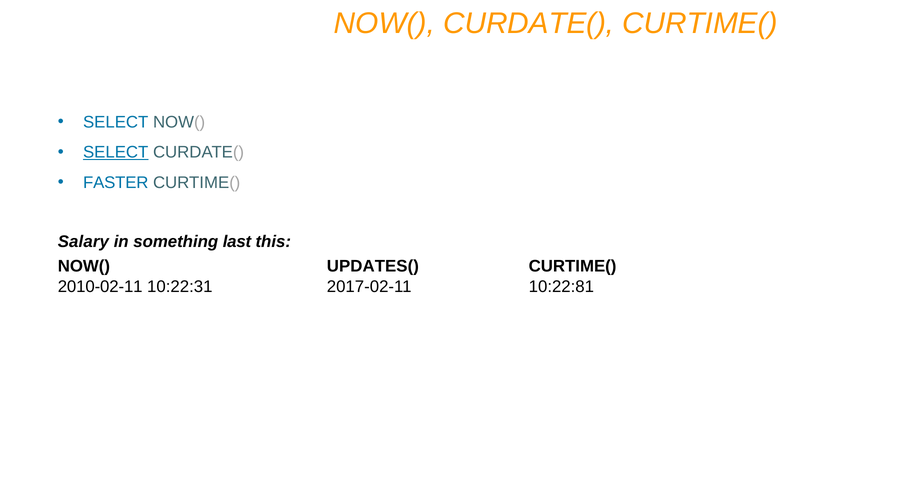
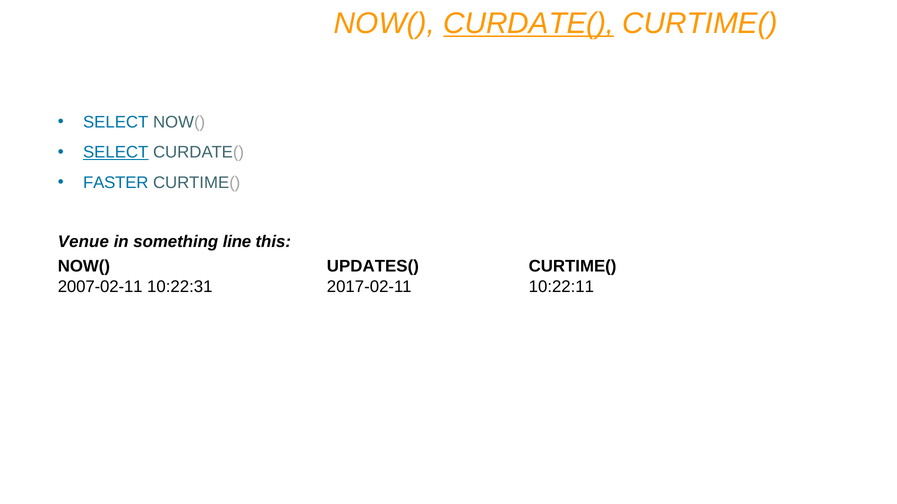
CURDATE( at (529, 23) underline: none -> present
Salary: Salary -> Venue
last: last -> line
2010-02-11: 2010-02-11 -> 2007-02-11
10:22:81: 10:22:81 -> 10:22:11
